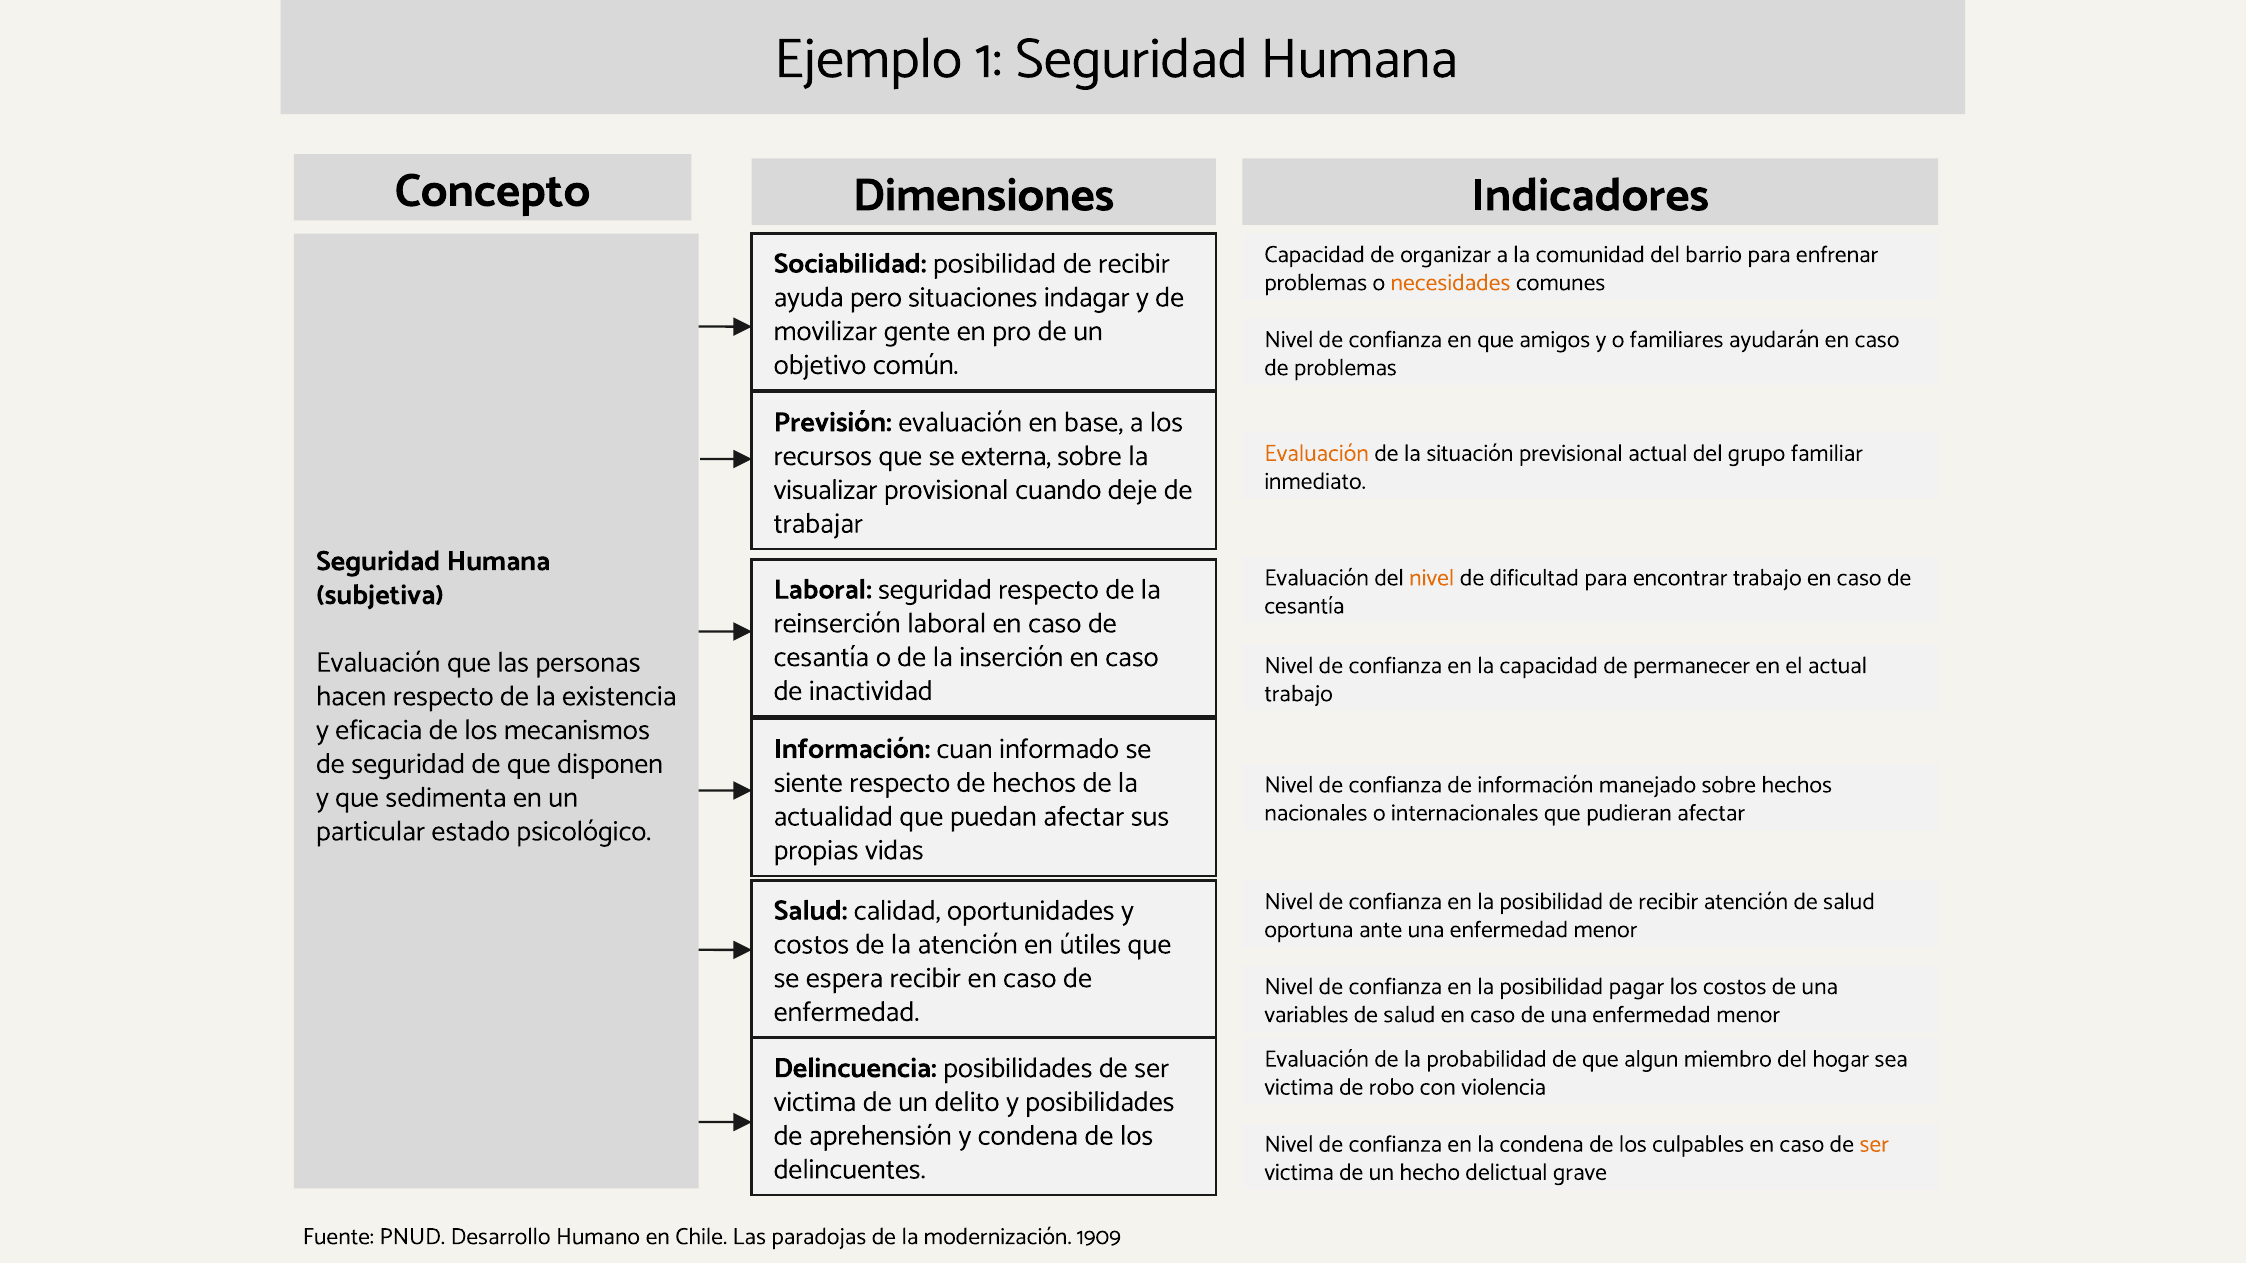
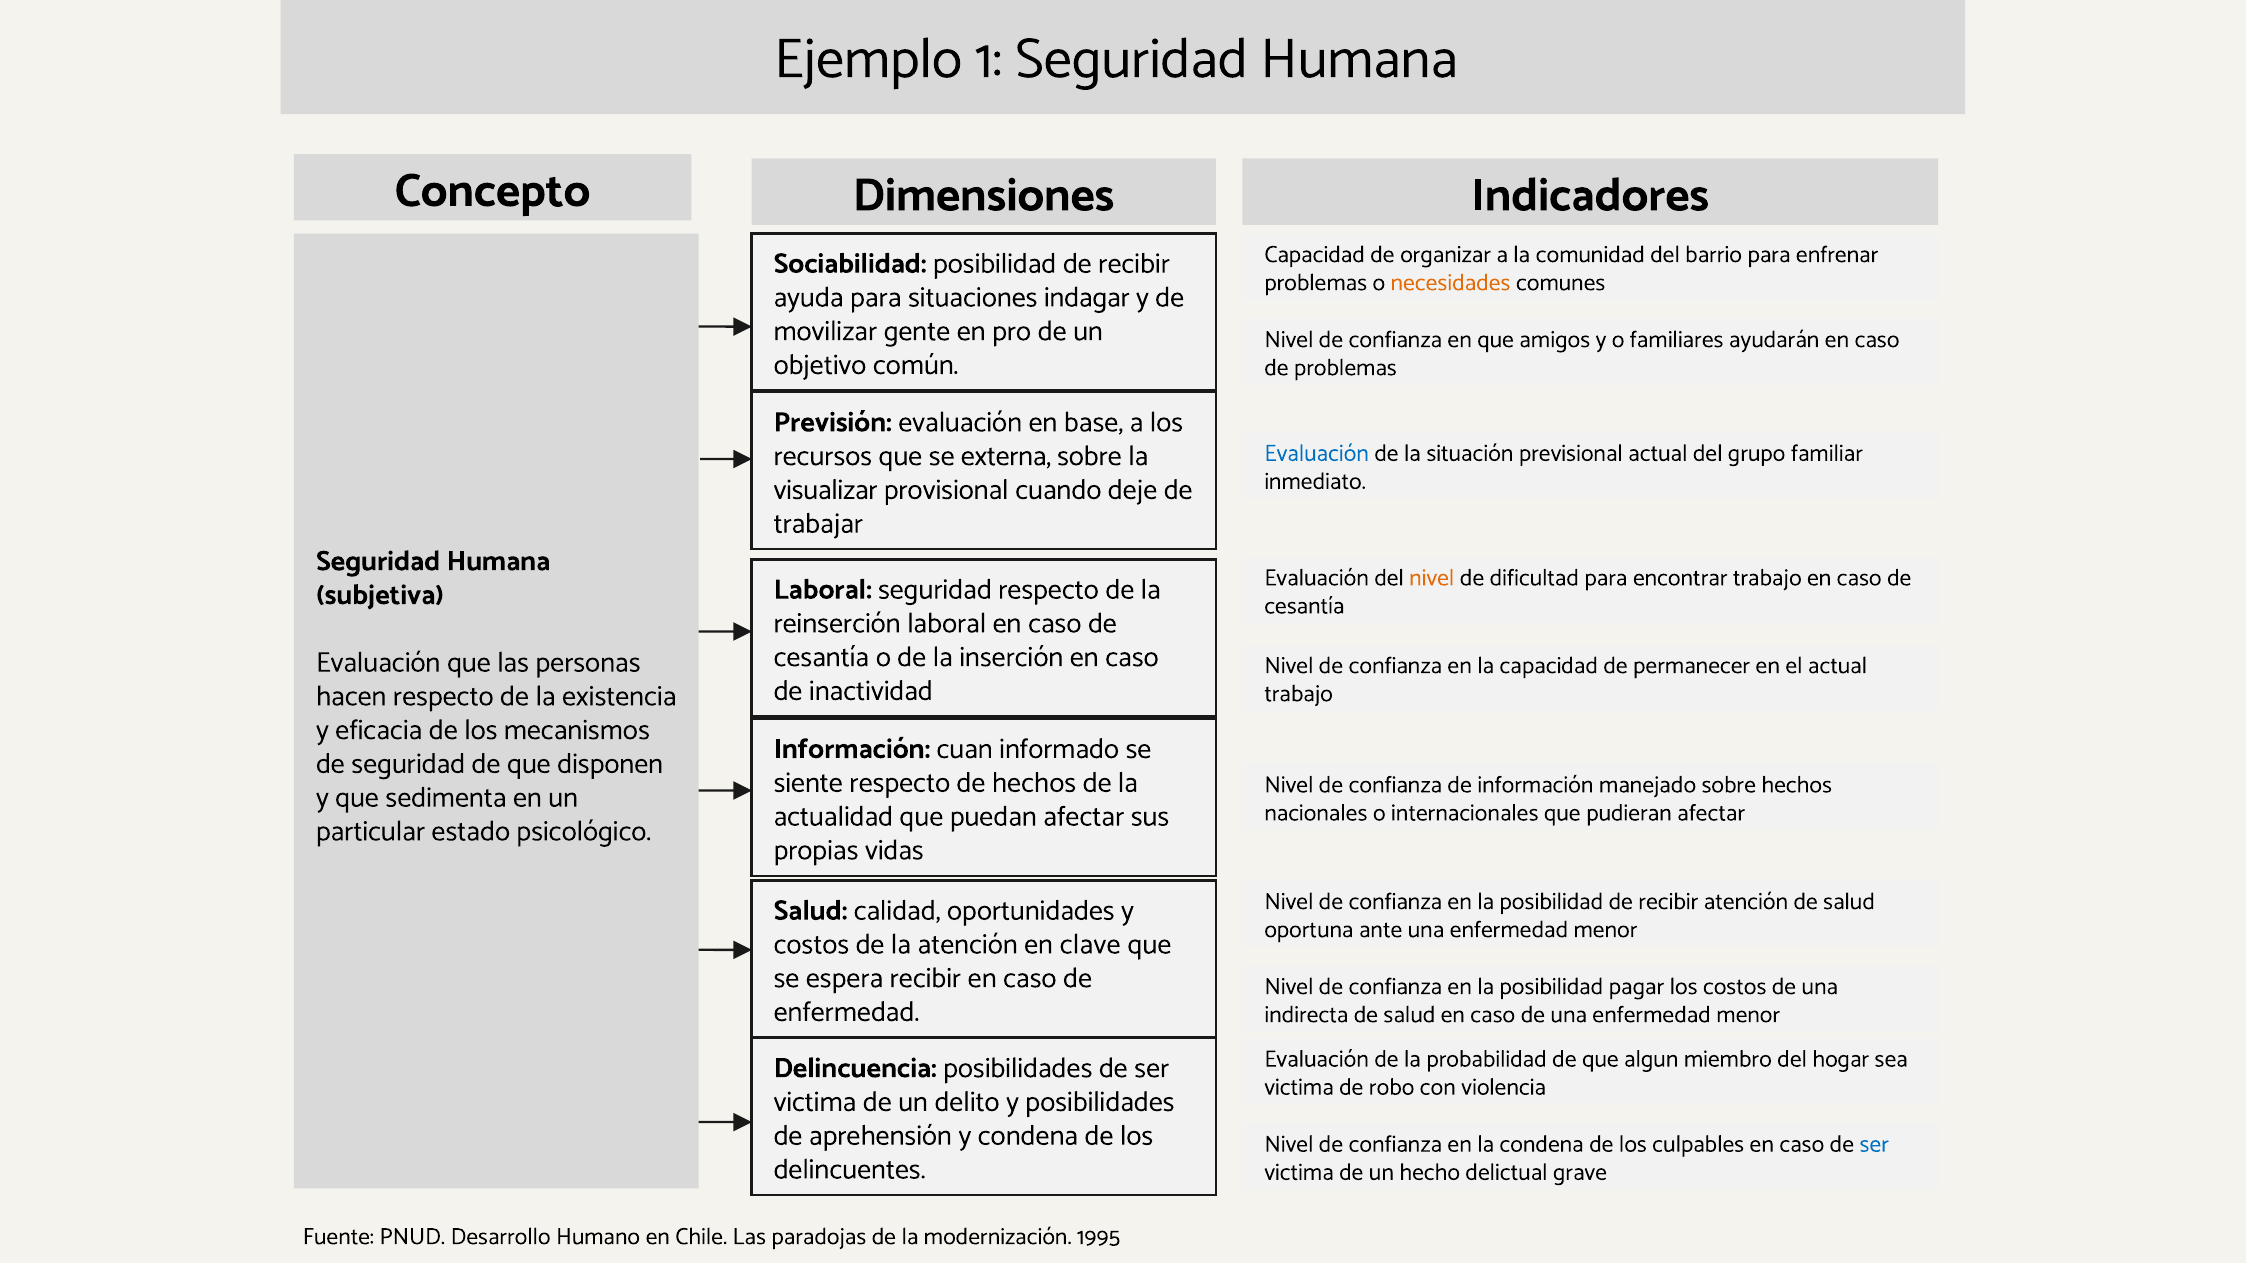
ayuda pero: pero -> para
Evaluación at (1317, 453) colour: orange -> blue
útiles: útiles -> clave
variables: variables -> indirecta
ser at (1874, 1144) colour: orange -> blue
1909: 1909 -> 1995
